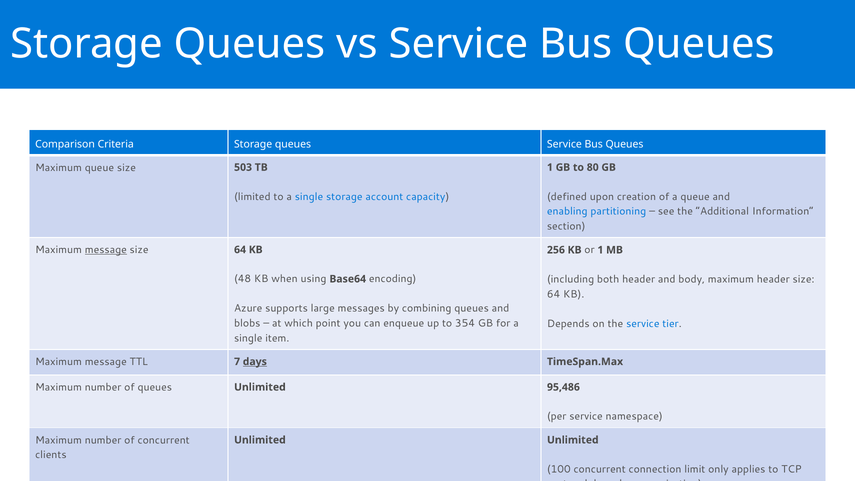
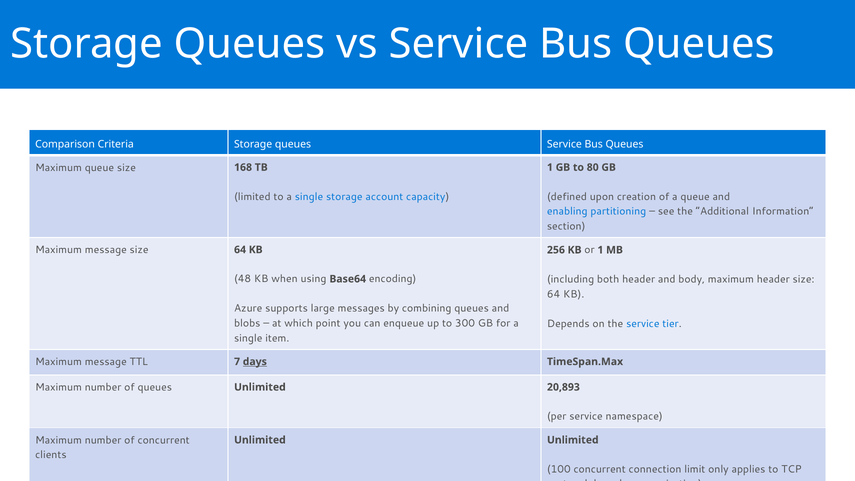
503: 503 -> 168
message at (106, 250) underline: present -> none
354: 354 -> 300
95,486: 95,486 -> 20,893
